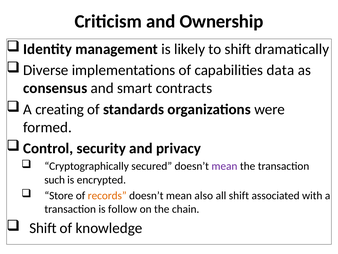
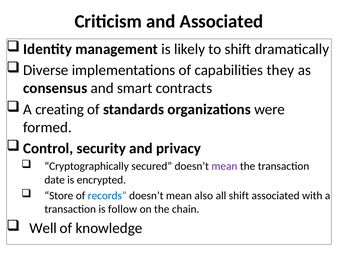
and Ownership: Ownership -> Associated
data: data -> they
such: such -> date
records colour: orange -> blue
Shift at (43, 228): Shift -> Well
